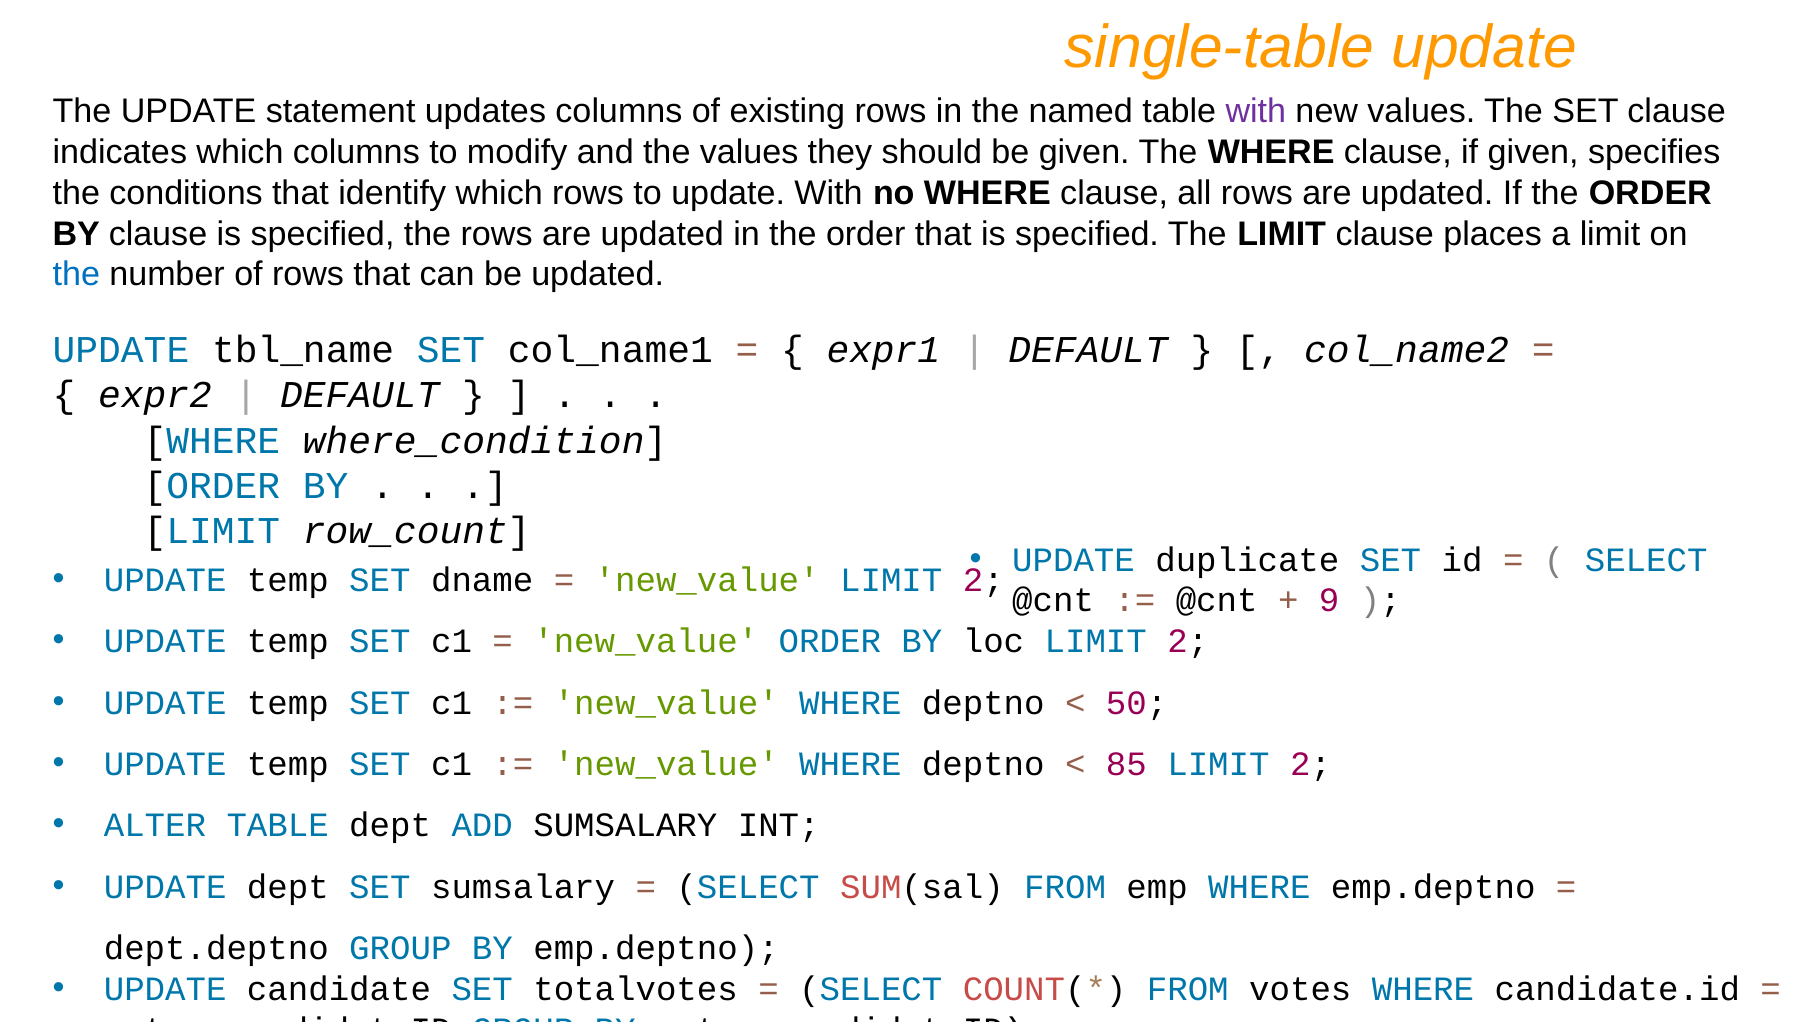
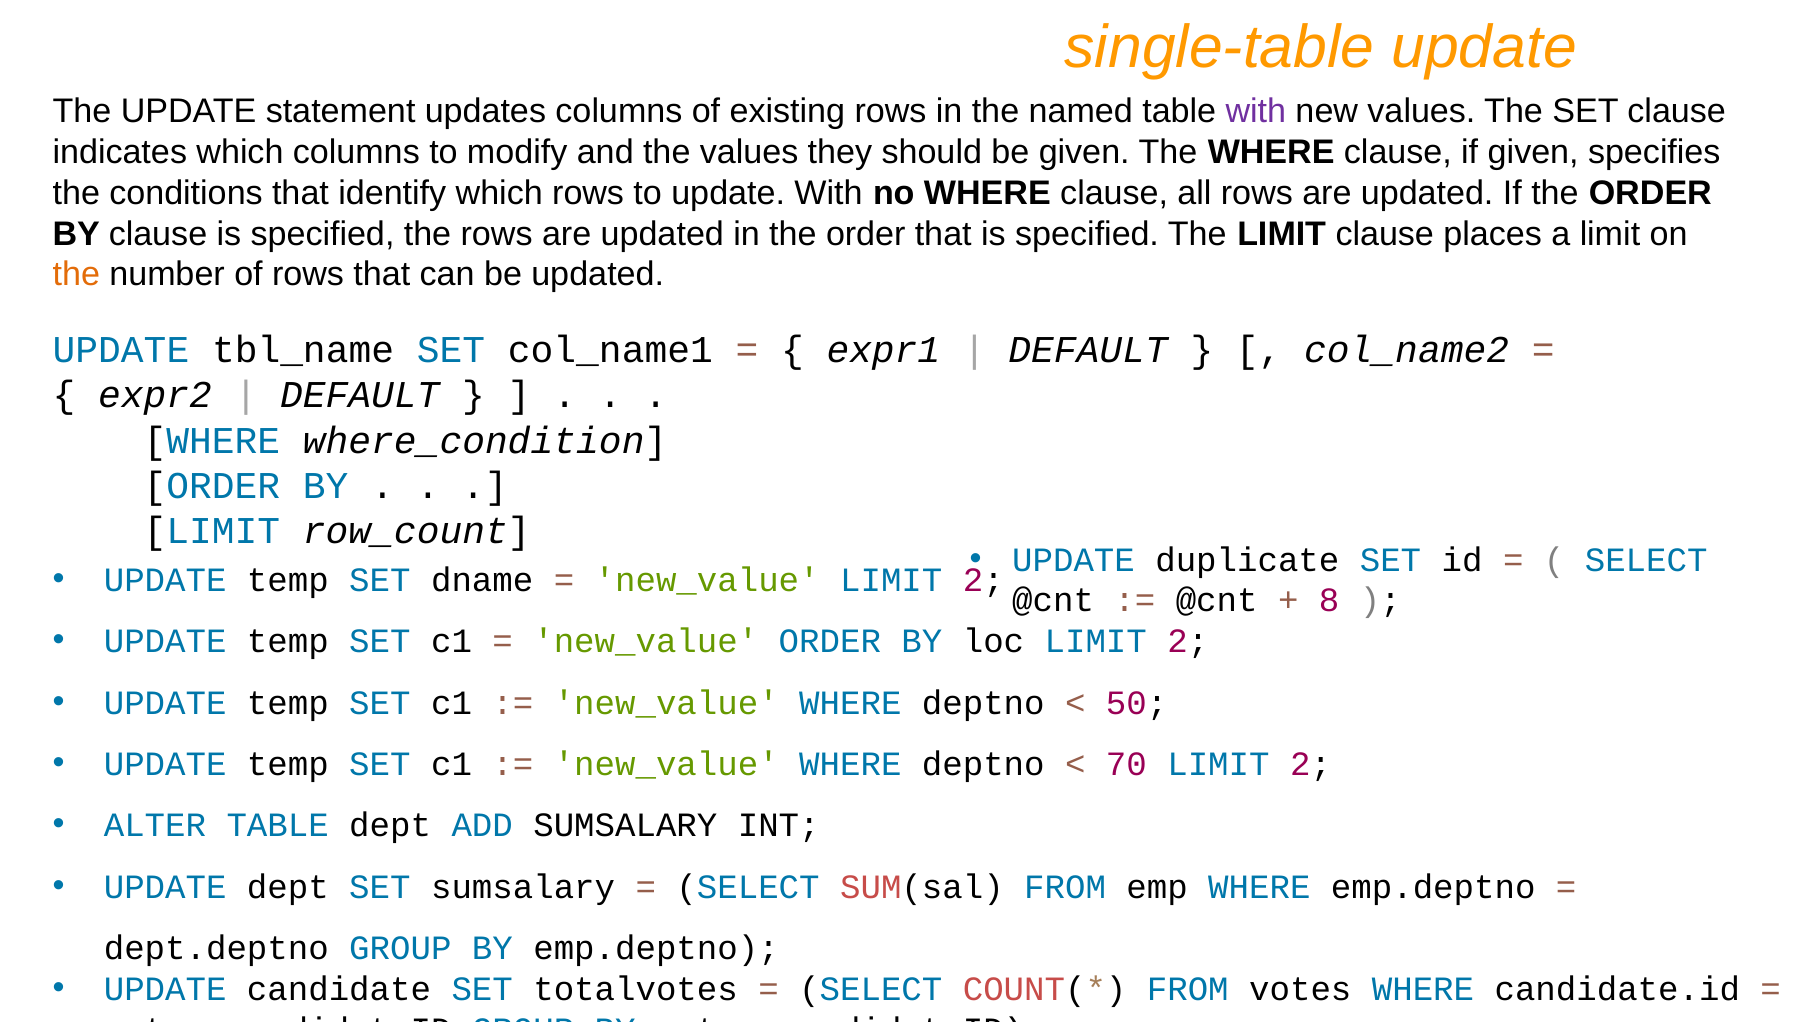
the at (76, 275) colour: blue -> orange
9: 9 -> 8
85: 85 -> 70
